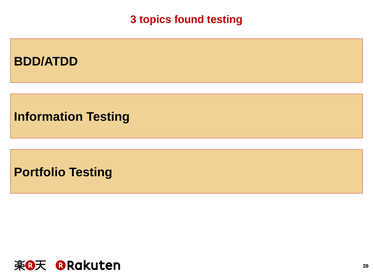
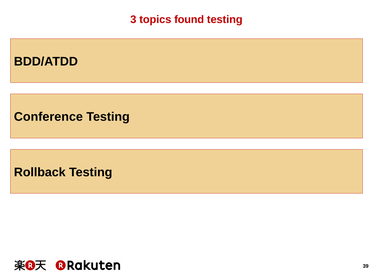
Information: Information -> Conference
Portfolio: Portfolio -> Rollback
